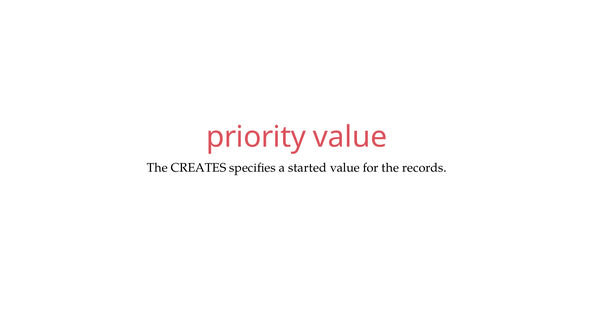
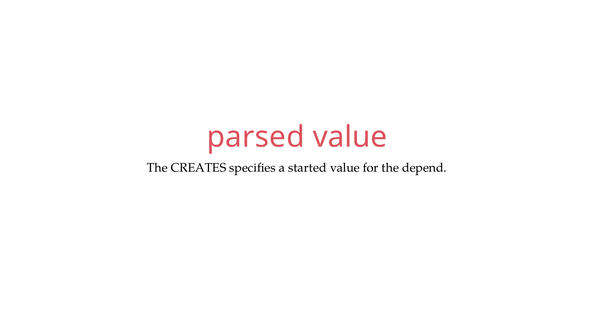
priority: priority -> parsed
records: records -> depend
